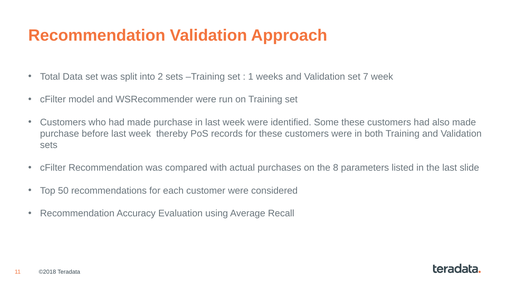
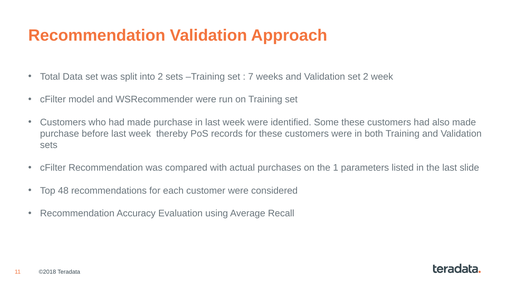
1: 1 -> 7
set 7: 7 -> 2
8: 8 -> 1
50: 50 -> 48
